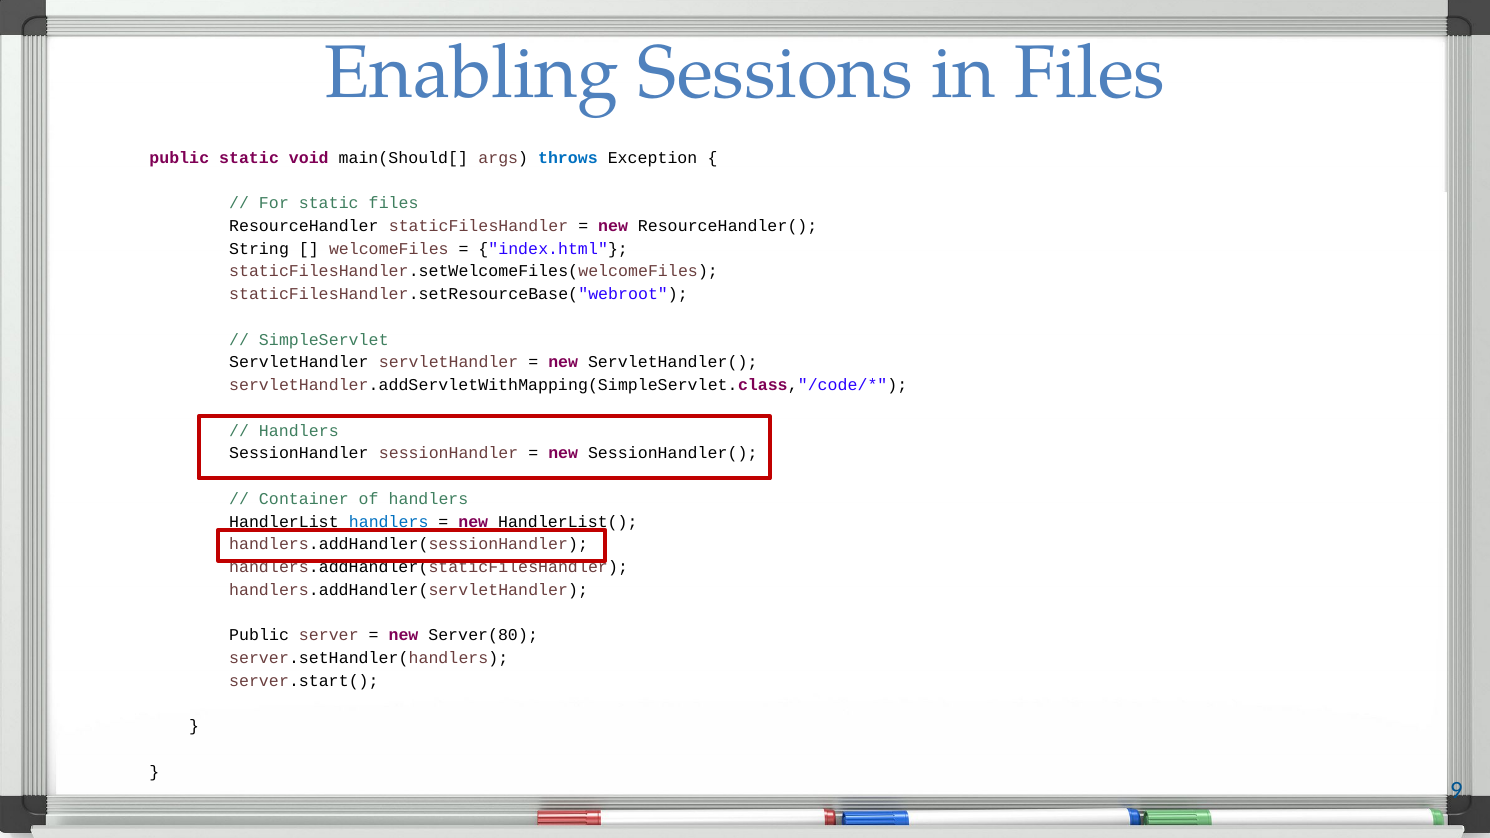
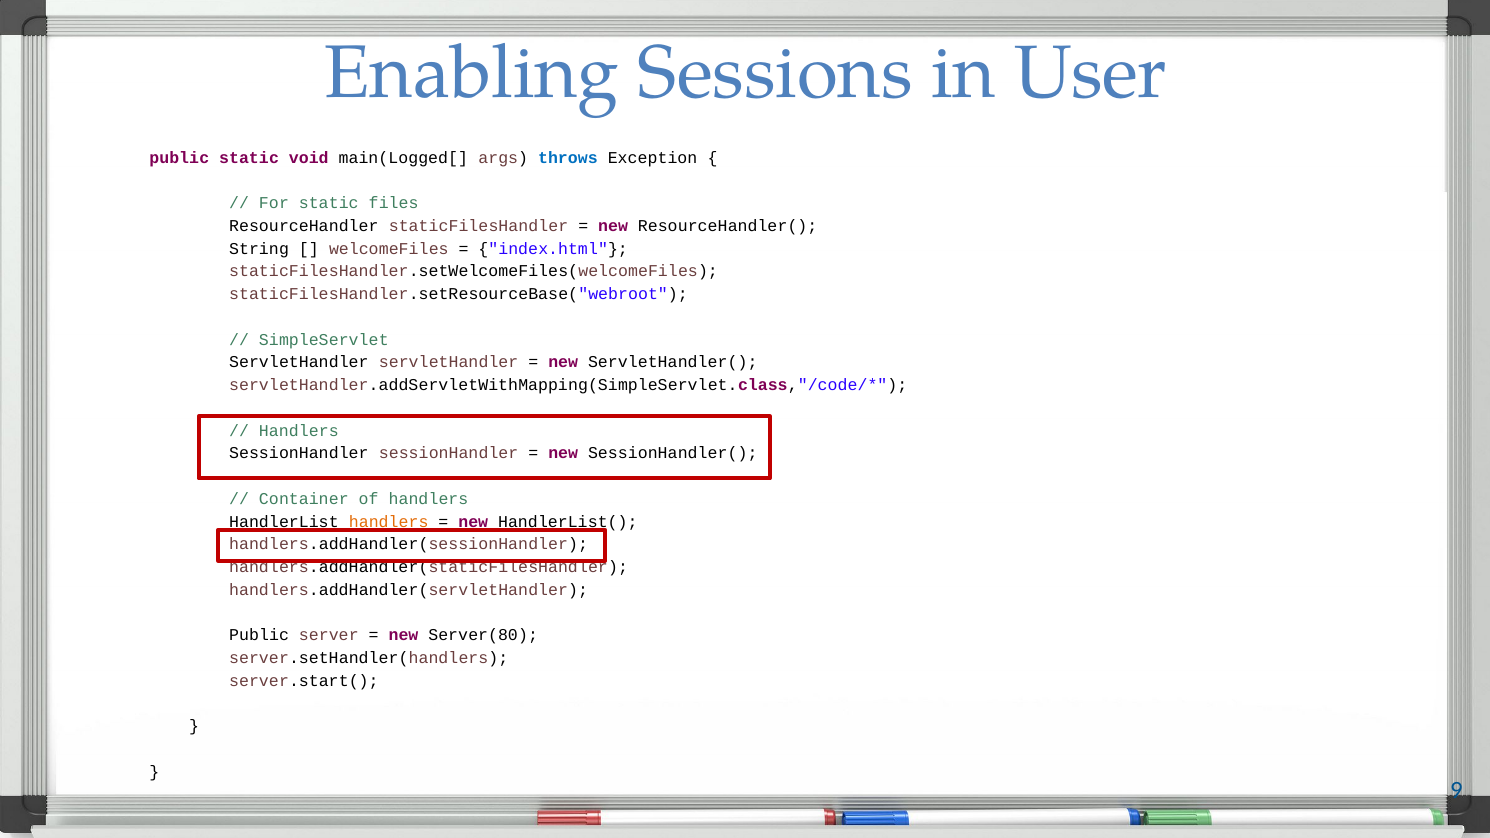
in Files: Files -> User
main(Should[: main(Should[ -> main(Logged[
handlers at (389, 522) colour: blue -> orange
